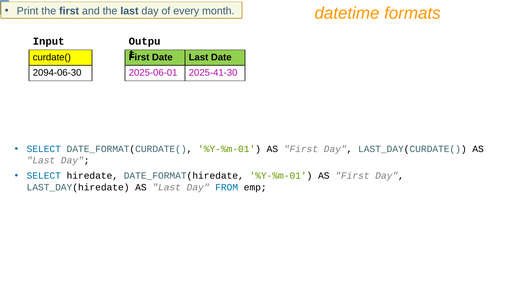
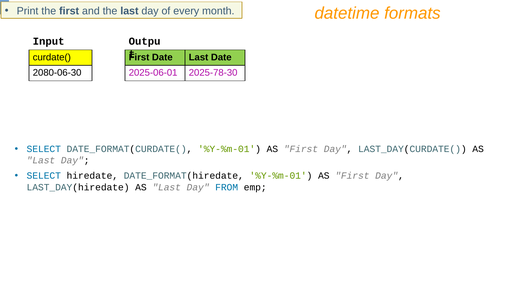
2094-06-30: 2094-06-30 -> 2080-06-30
2025-41-30: 2025-41-30 -> 2025-78-30
